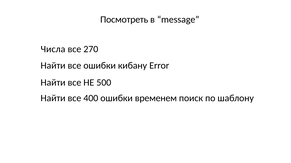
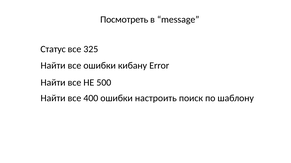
Числа: Числа -> Статус
270: 270 -> 325
временем: временем -> настроить
